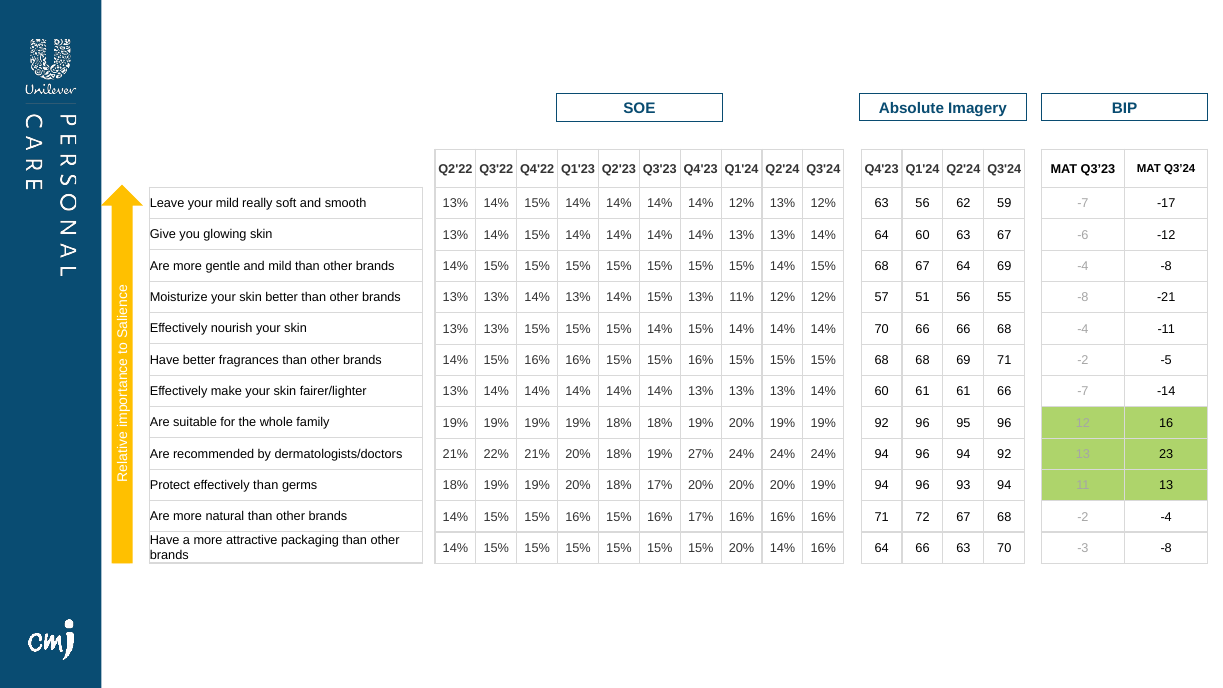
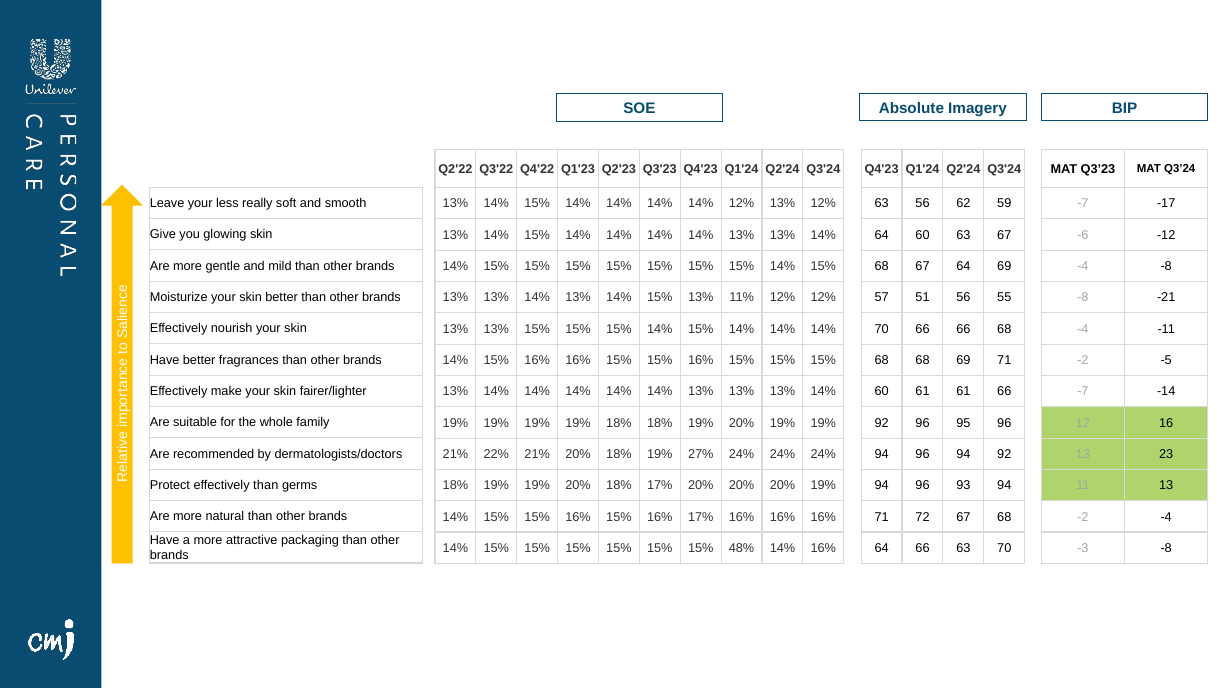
your mild: mild -> less
15% 20%: 20% -> 48%
